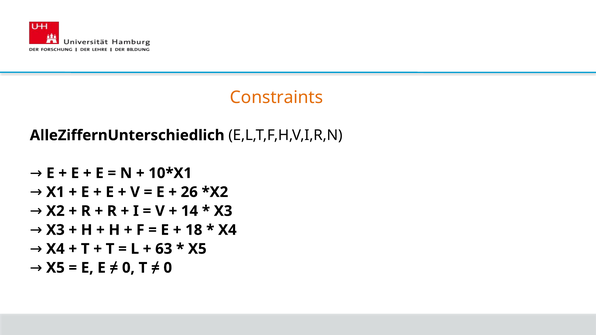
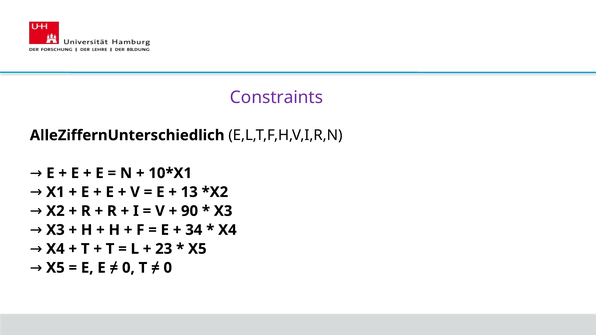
Constraints colour: orange -> purple
26: 26 -> 13
14: 14 -> 90
18: 18 -> 34
63: 63 -> 23
